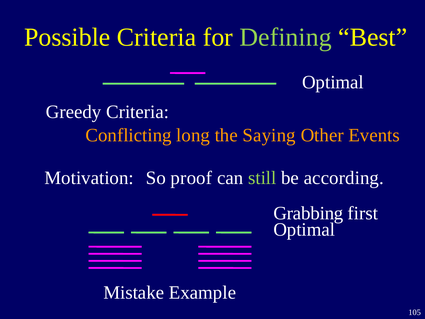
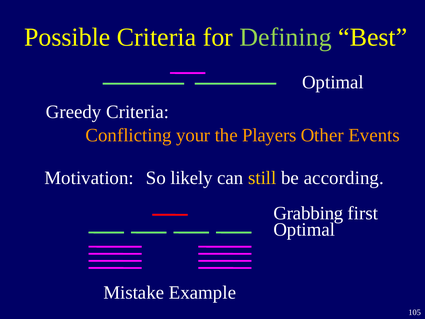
long: long -> your
Saying: Saying -> Players
proof: proof -> likely
still colour: light green -> yellow
